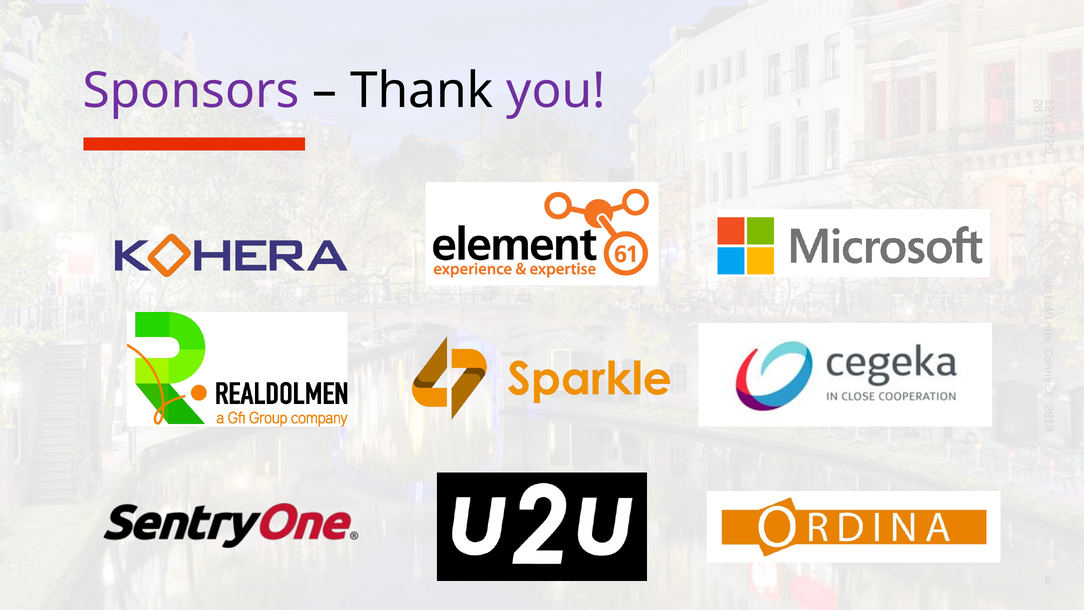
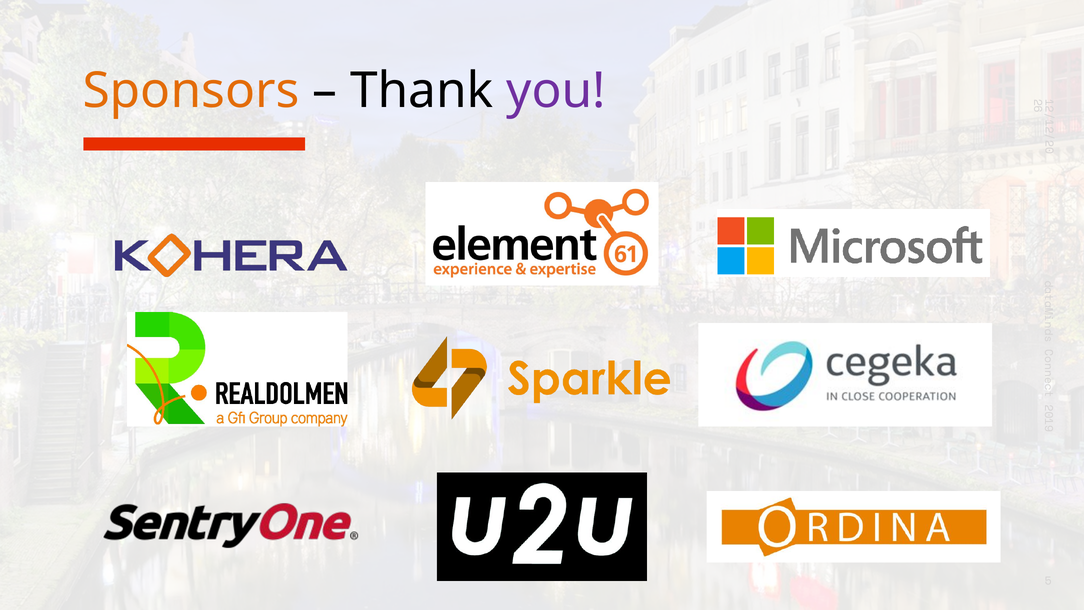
Sponsors colour: purple -> orange
